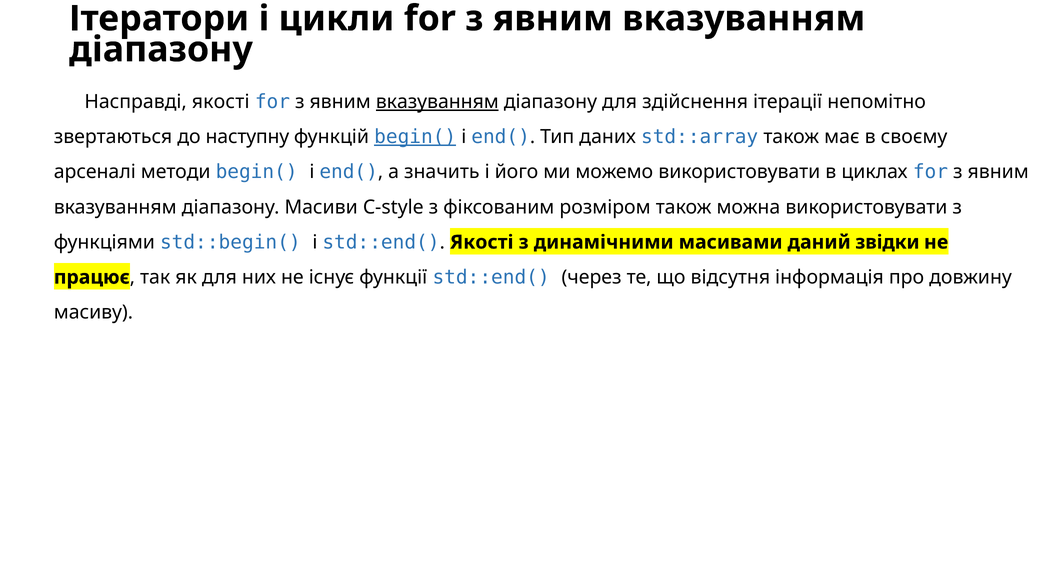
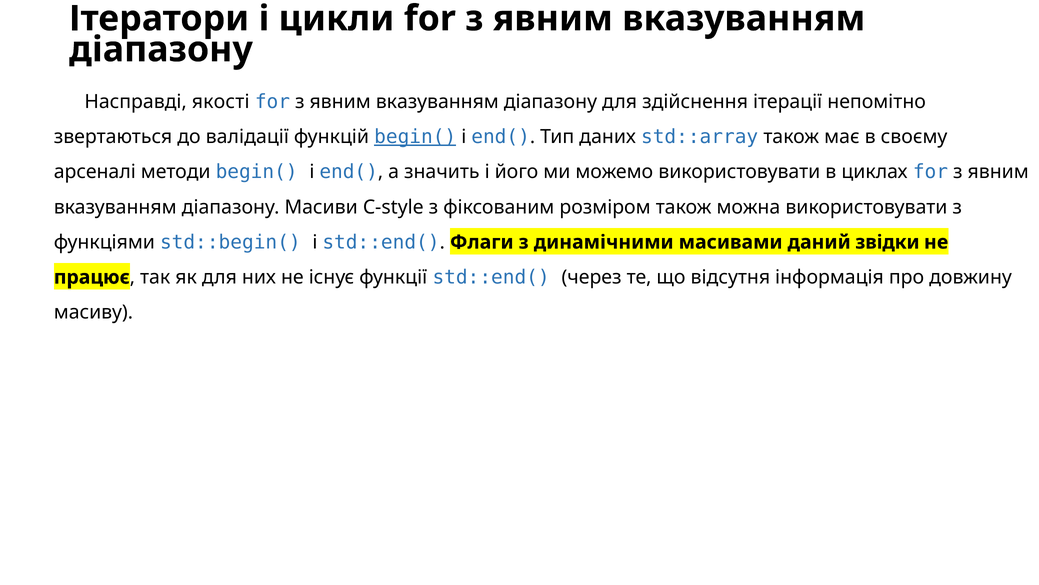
вказуванням at (437, 102) underline: present -> none
наступну: наступну -> валідації
Якості at (482, 242): Якості -> Флаги
